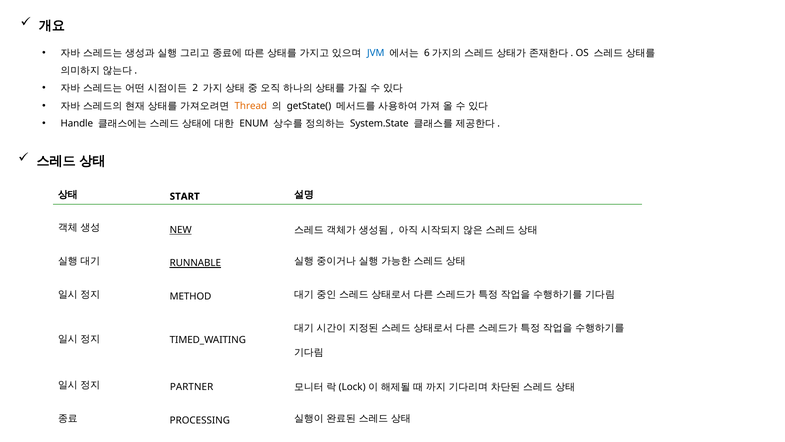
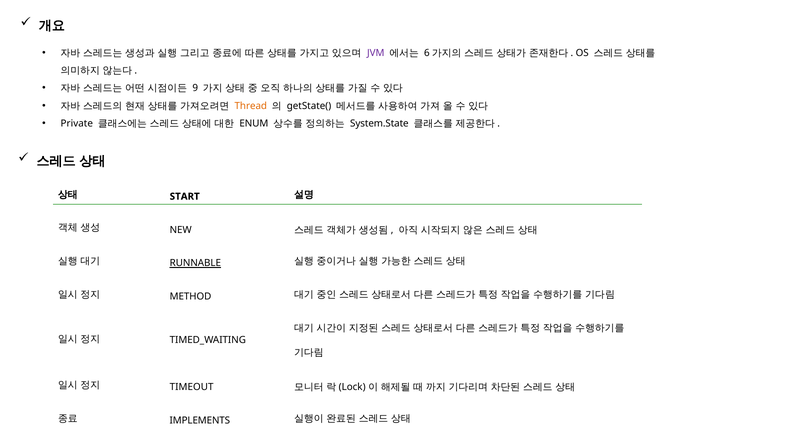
JVM colour: blue -> purple
2: 2 -> 9
Handle: Handle -> Private
NEW underline: present -> none
PARTNER: PARTNER -> TIMEOUT
PROCESSING: PROCESSING -> IMPLEMENTS
